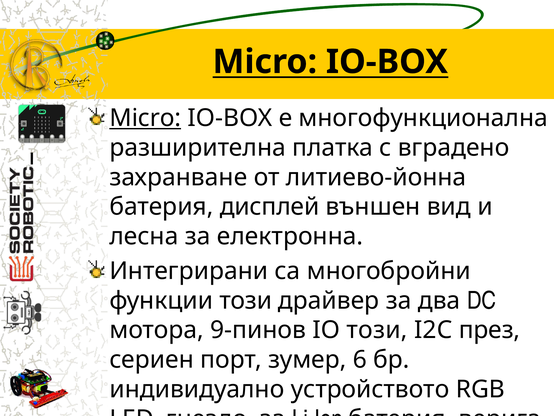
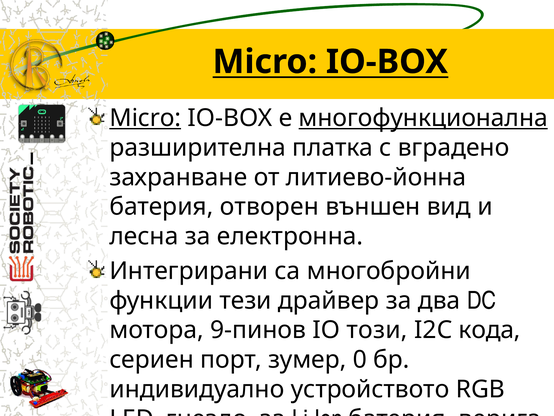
многофункционална underline: none -> present
дисплей: дисплей -> отворен
функции този: този -> тези
през: през -> кода
6: 6 -> 0
